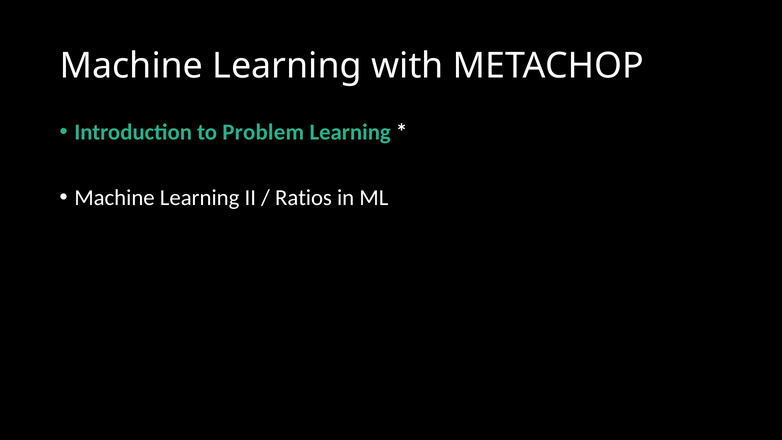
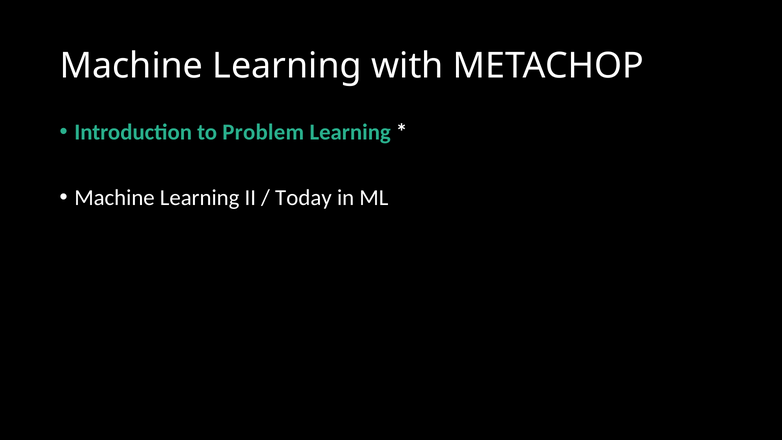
Ratios: Ratios -> Today
